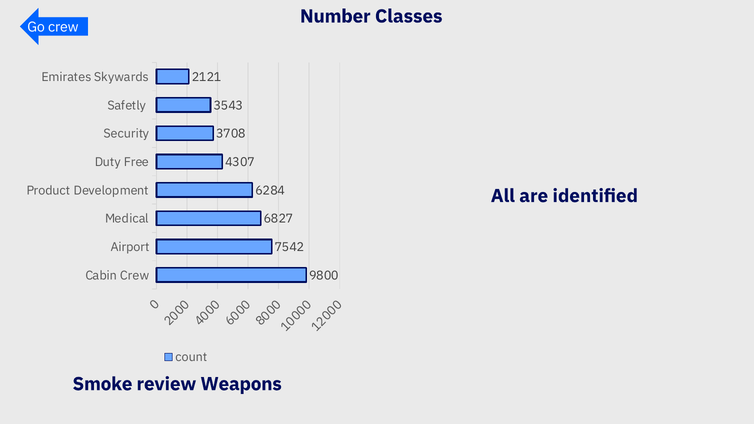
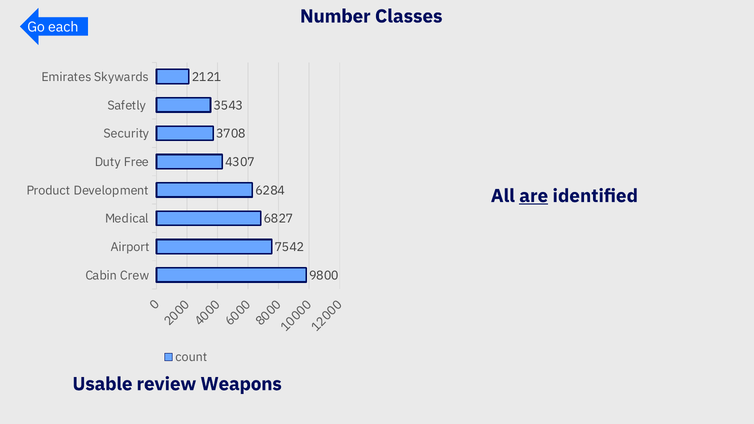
Go crew: crew -> each
are underline: none -> present
Smoke: Smoke -> Usable
